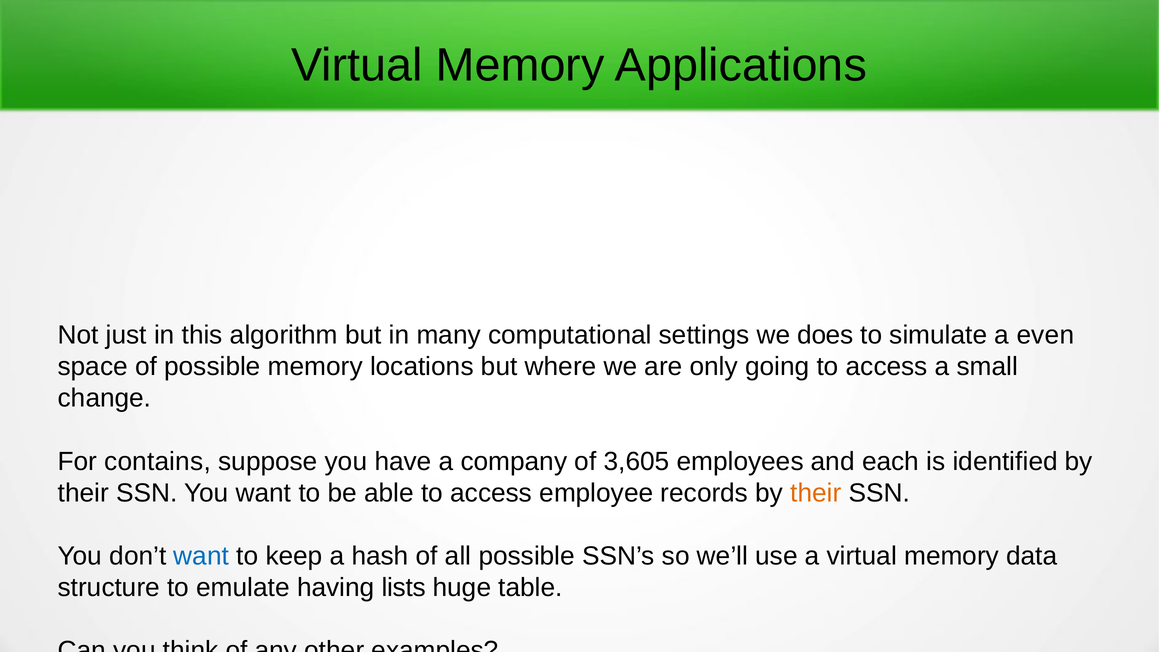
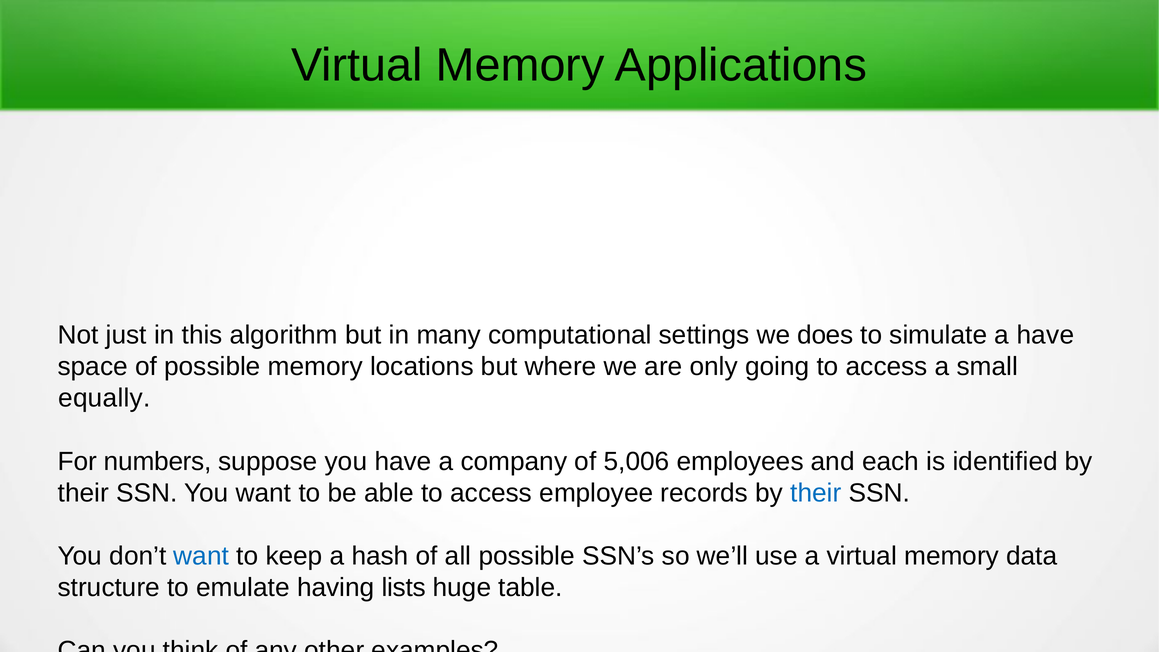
a even: even -> have
change: change -> equally
contains: contains -> numbers
3,605: 3,605 -> 5,006
their at (816, 493) colour: orange -> blue
